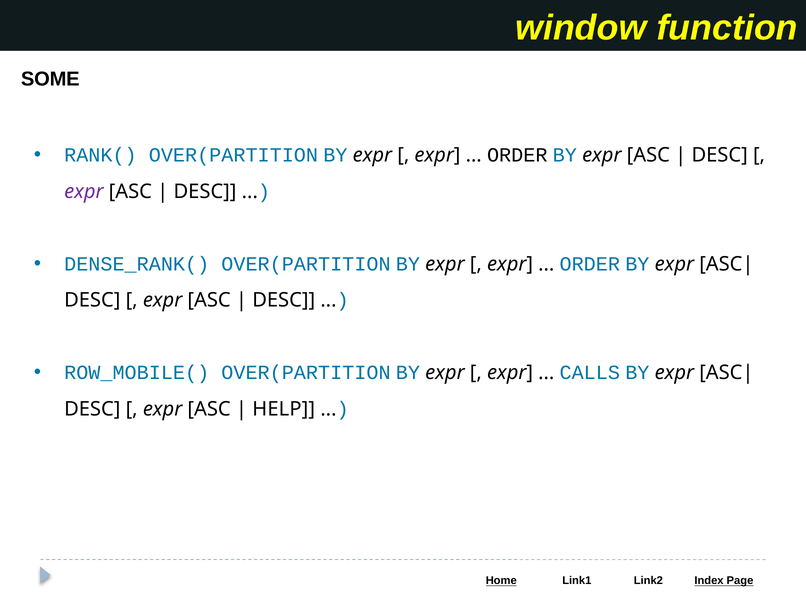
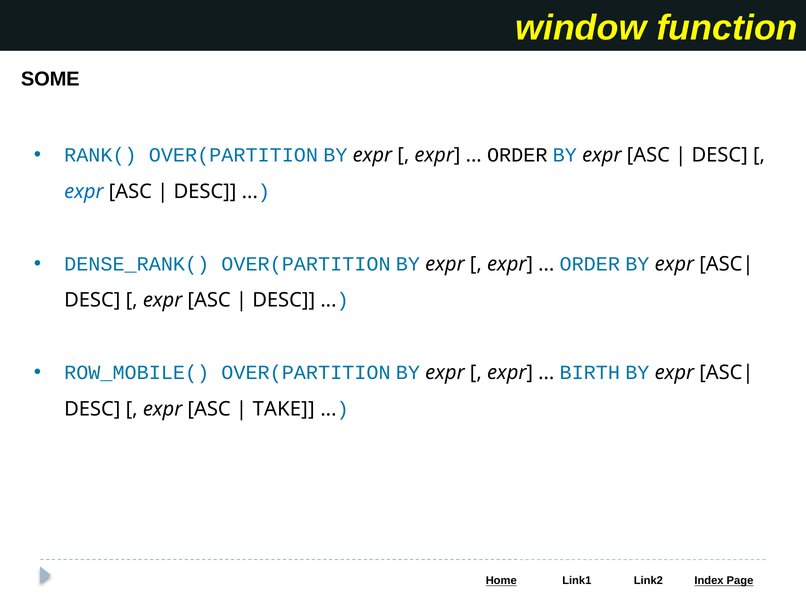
expr at (84, 192) colour: purple -> blue
CALLS: CALLS -> BIRTH
HELP: HELP -> TAKE
